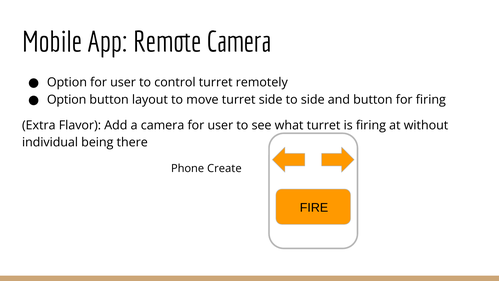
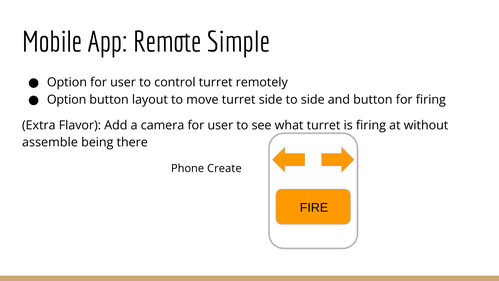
Remote Camera: Camera -> Simple
individual: individual -> assemble
